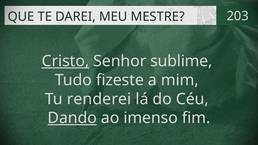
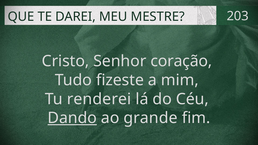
Cristo underline: present -> none
sublime: sublime -> coração
imenso: imenso -> grande
